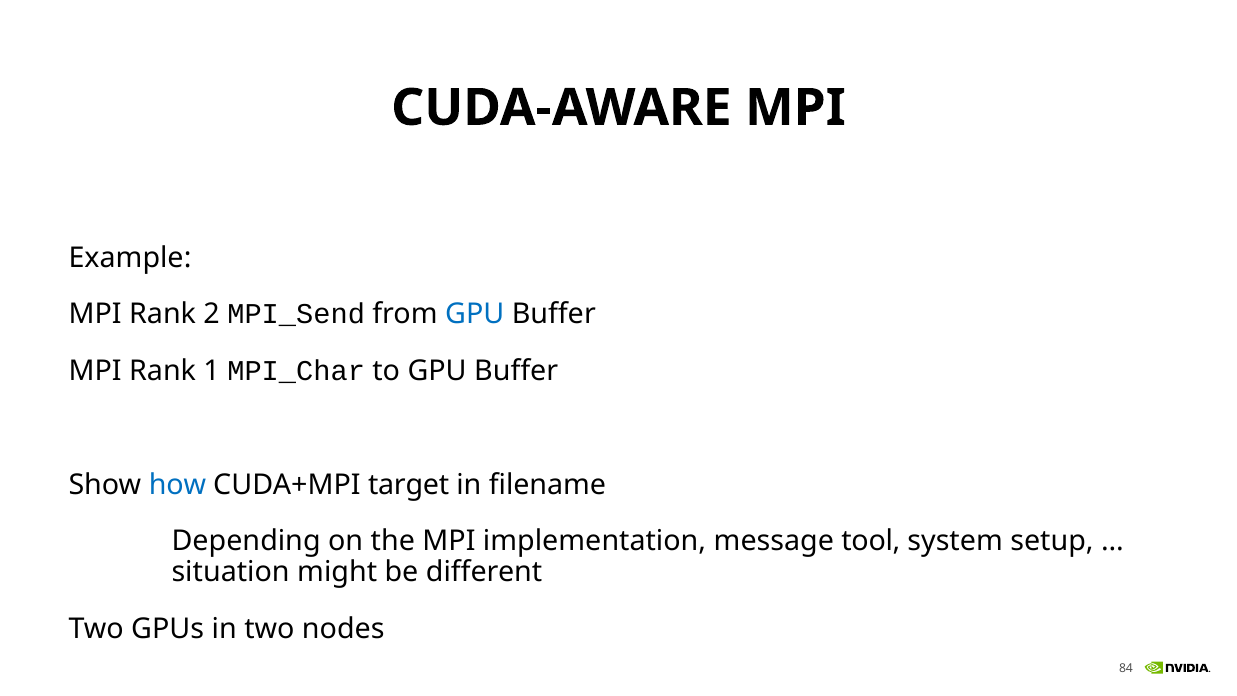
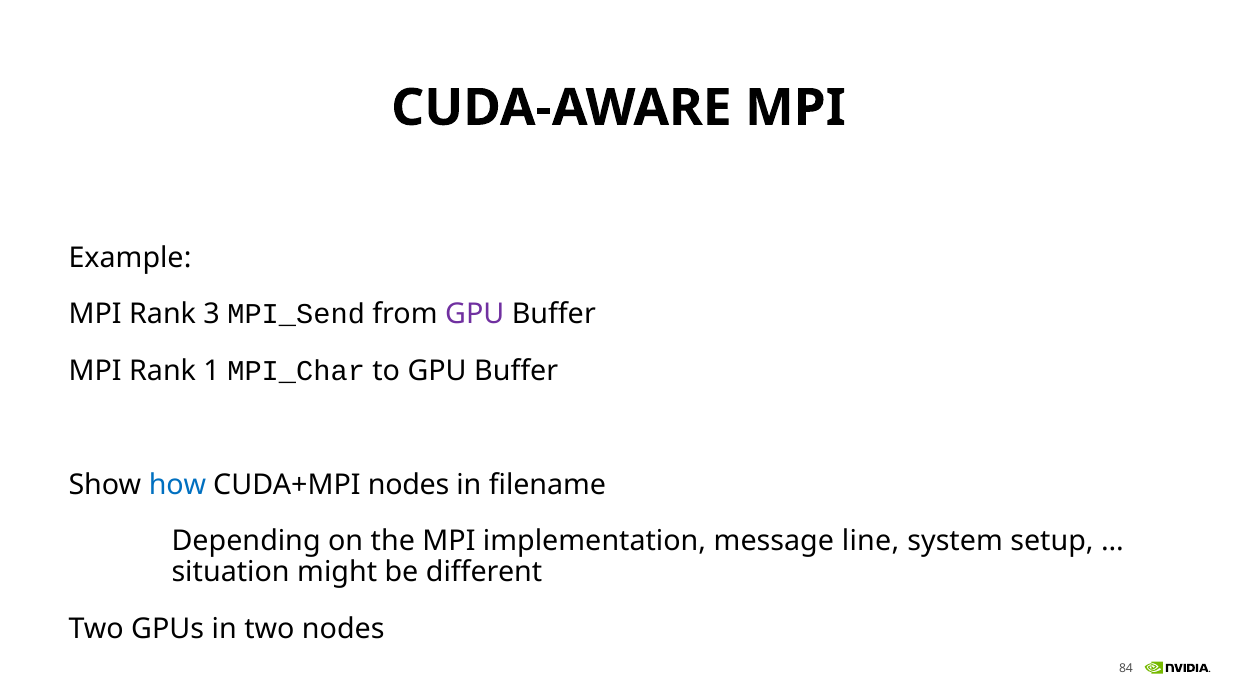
2: 2 -> 3
GPU at (475, 314) colour: blue -> purple
CUDA+MPI target: target -> nodes
tool: tool -> line
